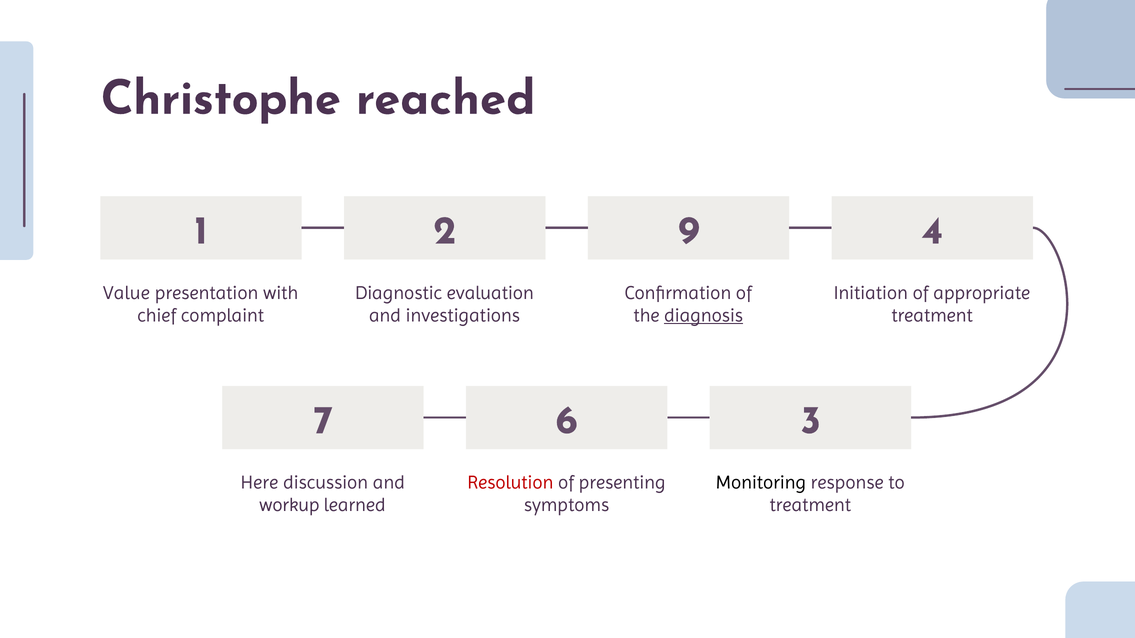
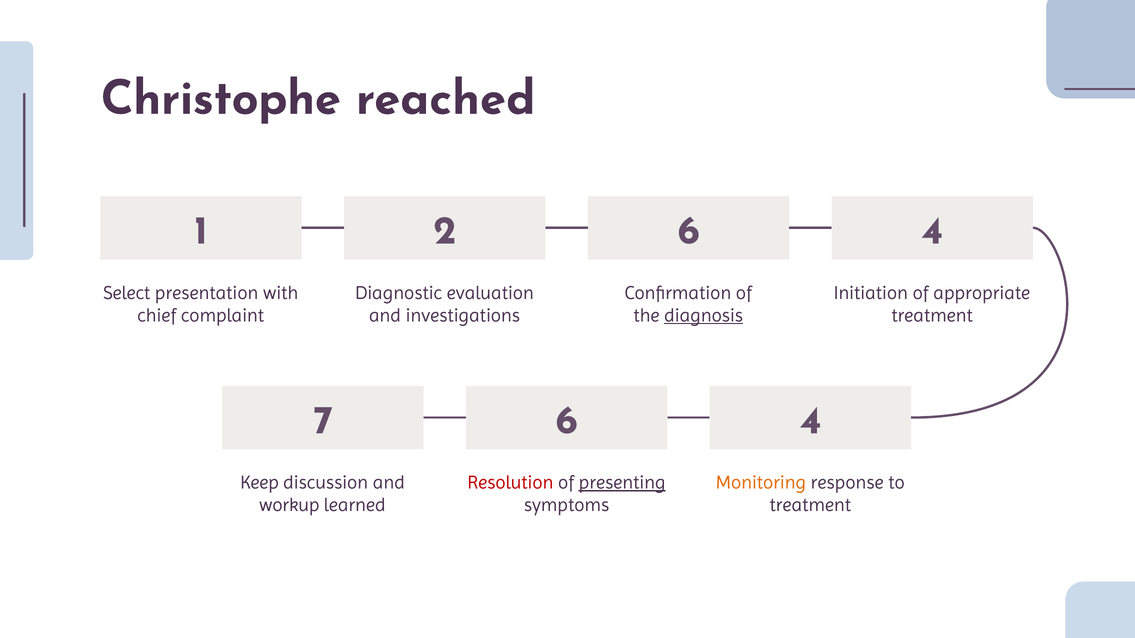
2 9: 9 -> 6
Value: Value -> Select
7 6 3: 3 -> 4
Here: Here -> Keep
presenting underline: none -> present
Monitoring colour: black -> orange
